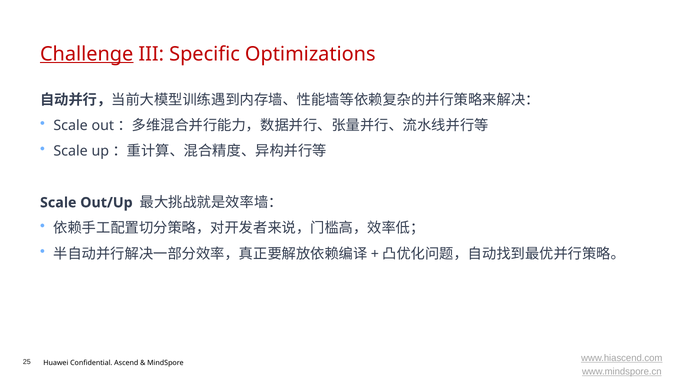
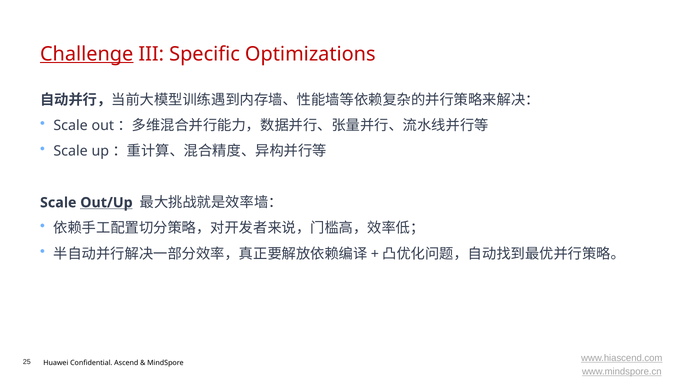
Out/Up underline: none -> present
